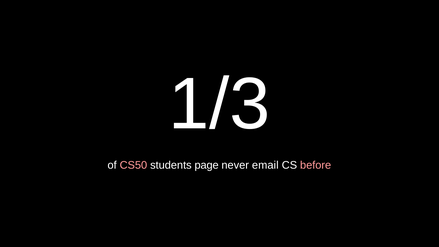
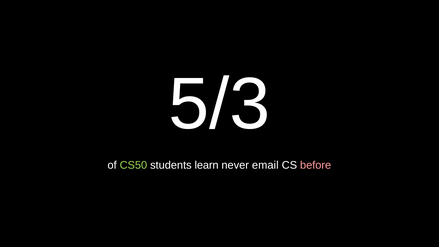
1/3: 1/3 -> 5/3
CS50 colour: pink -> light green
page: page -> learn
